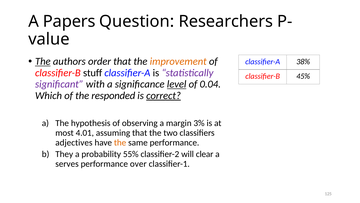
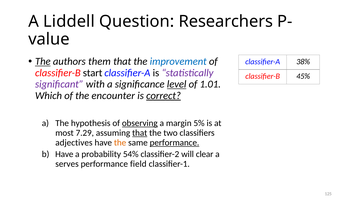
Papers: Papers -> Liddell
order: order -> them
improvement colour: orange -> blue
stuff: stuff -> start
0.04: 0.04 -> 1.01
responded: responded -> encounter
observing underline: none -> present
3%: 3% -> 5%
4.01: 4.01 -> 7.29
that at (140, 133) underline: none -> present
performance at (174, 142) underline: none -> present
They at (64, 154): They -> Have
55%: 55% -> 54%
over: over -> field
